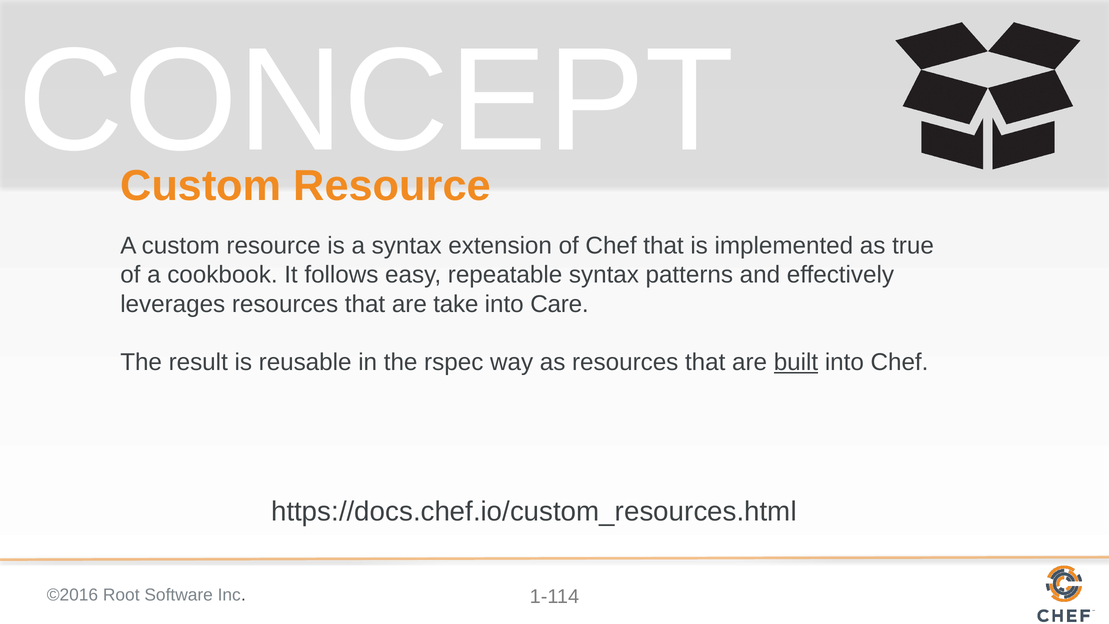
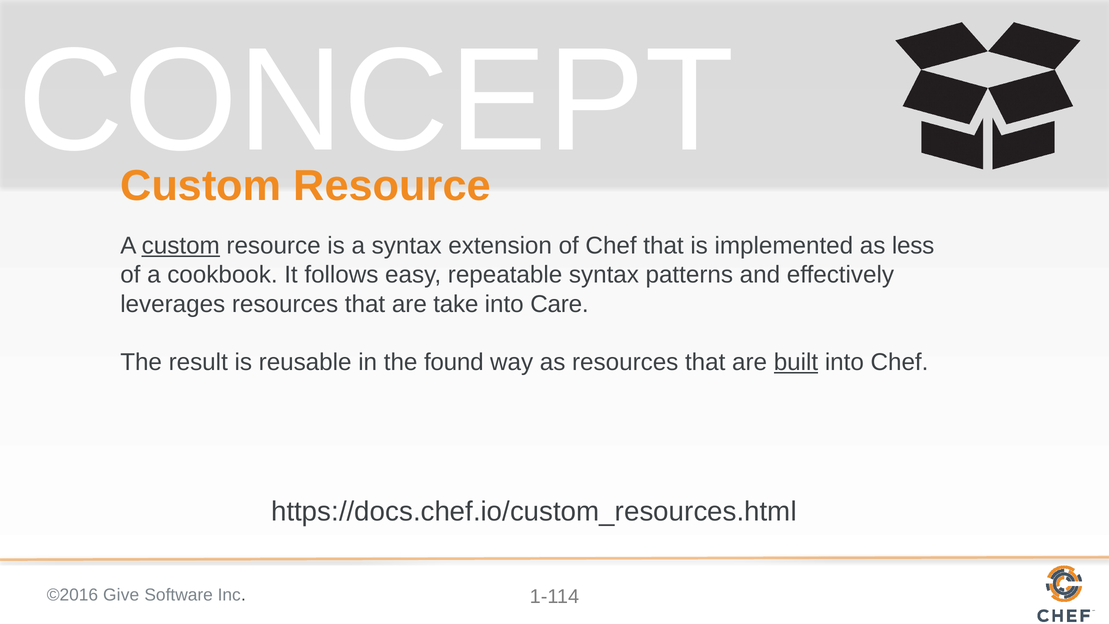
custom at (181, 246) underline: none -> present
true: true -> less
rspec: rspec -> found
Root: Root -> Give
